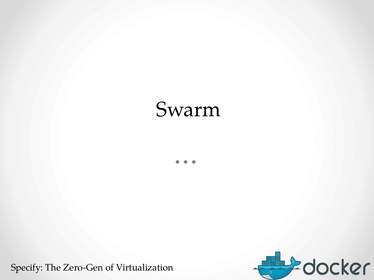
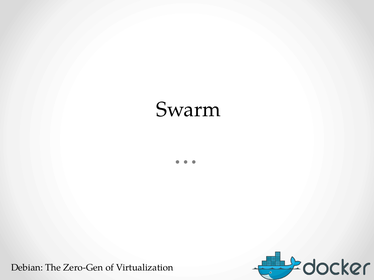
Specify: Specify -> Debian
